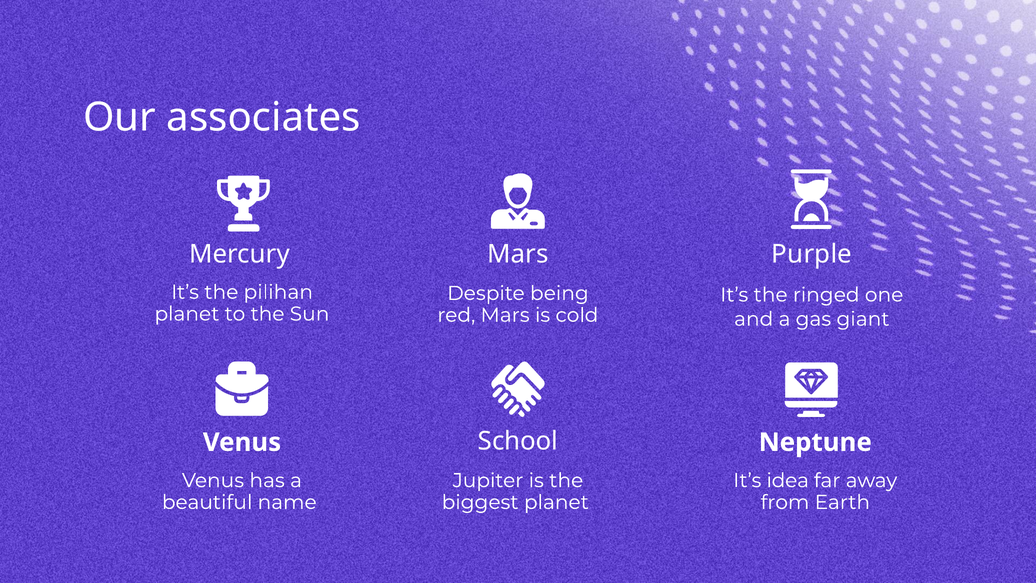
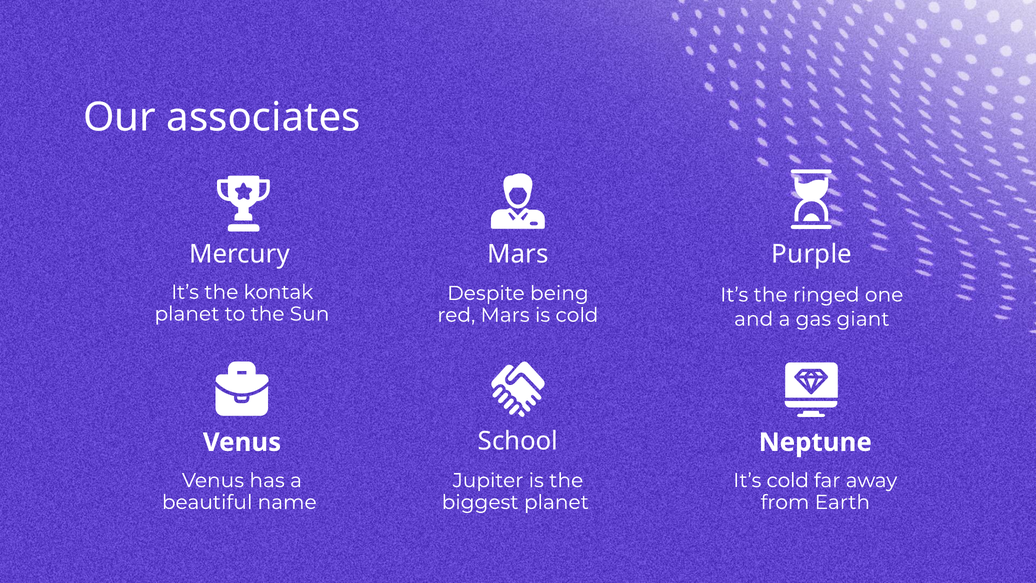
pilihan: pilihan -> kontak
It’s idea: idea -> cold
